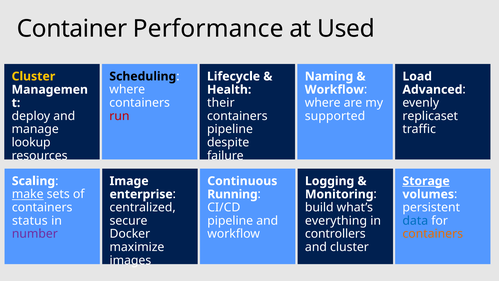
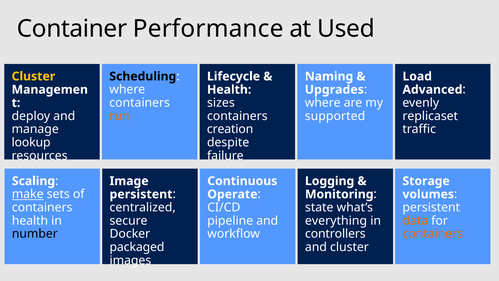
Workflow at (334, 90): Workflow -> Upgrades
their: their -> sizes
run colour: red -> orange
pipeline at (230, 129): pipeline -> creation
Storage underline: present -> none
enterprise at (141, 194): enterprise -> persistent
Running: Running -> Operate
build: build -> state
status at (30, 220): status -> health
data colour: blue -> orange
number colour: purple -> black
maximize: maximize -> packaged
